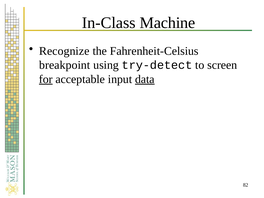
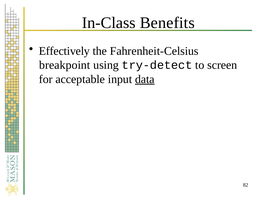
Machine: Machine -> Benefits
Recognize: Recognize -> Effectively
for underline: present -> none
